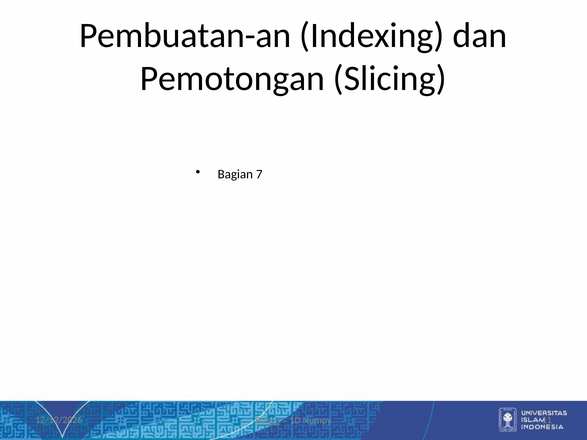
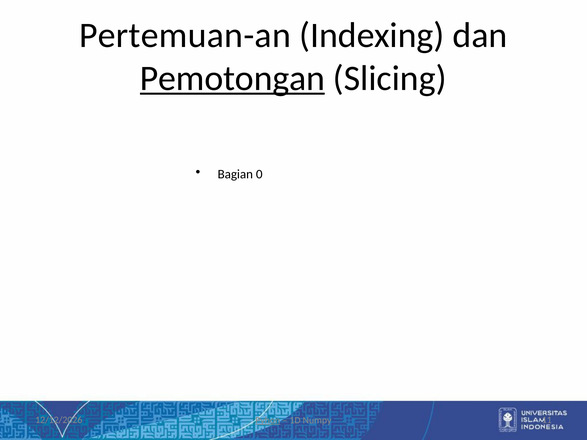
Pembuatan-an: Pembuatan-an -> Pertemuan-an
Pemotongan underline: none -> present
7: 7 -> 0
